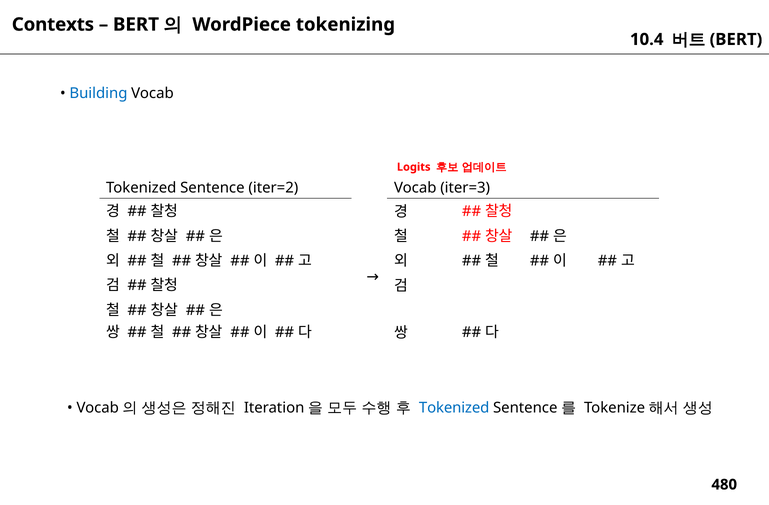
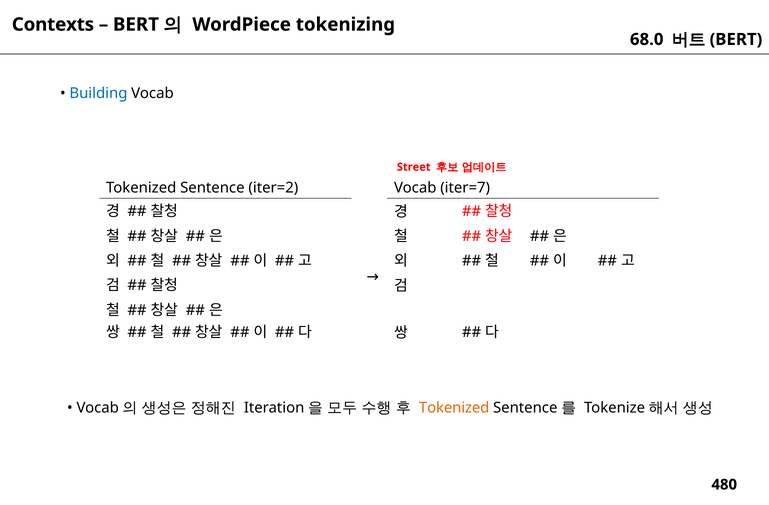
10.4: 10.4 -> 68.0
Logits: Logits -> Street
iter=3: iter=3 -> iter=7
Tokenized at (454, 408) colour: blue -> orange
